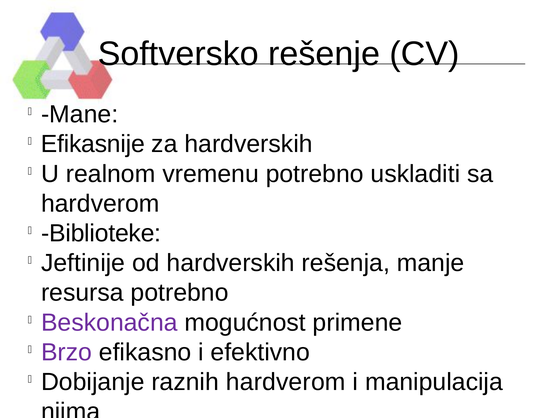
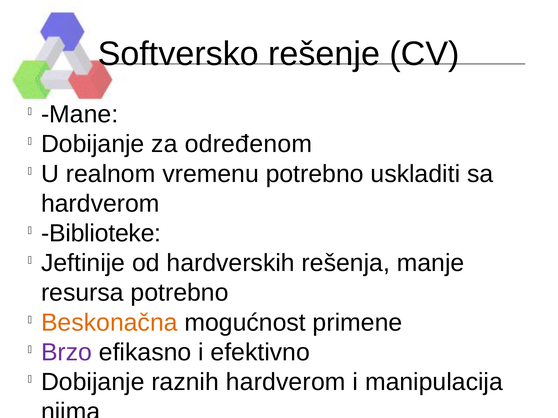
Efikasnije at (93, 144): Efikasnije -> Dobijanje
za hardverskih: hardverskih -> određenom
Beskonačna colour: purple -> orange
